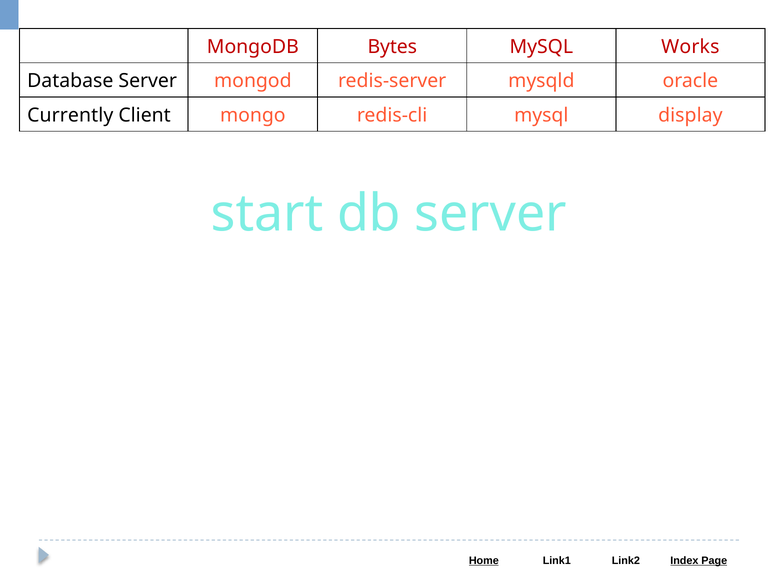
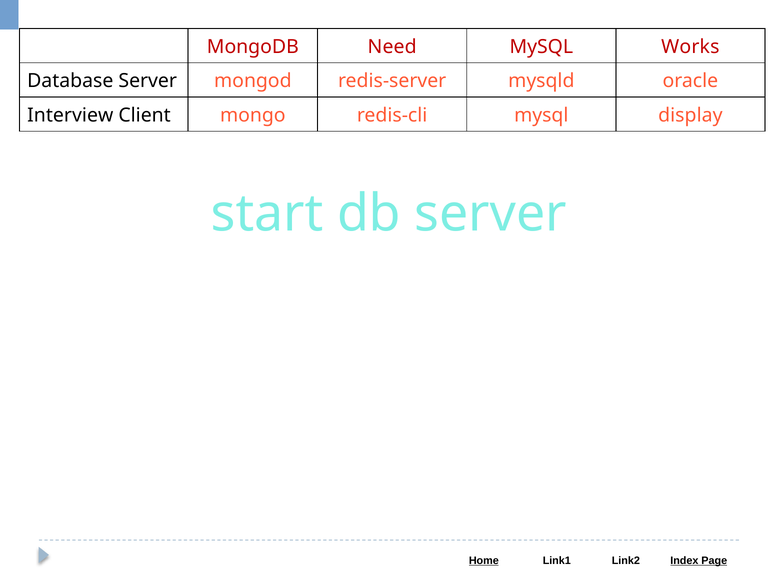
Bytes: Bytes -> Need
Currently: Currently -> Interview
